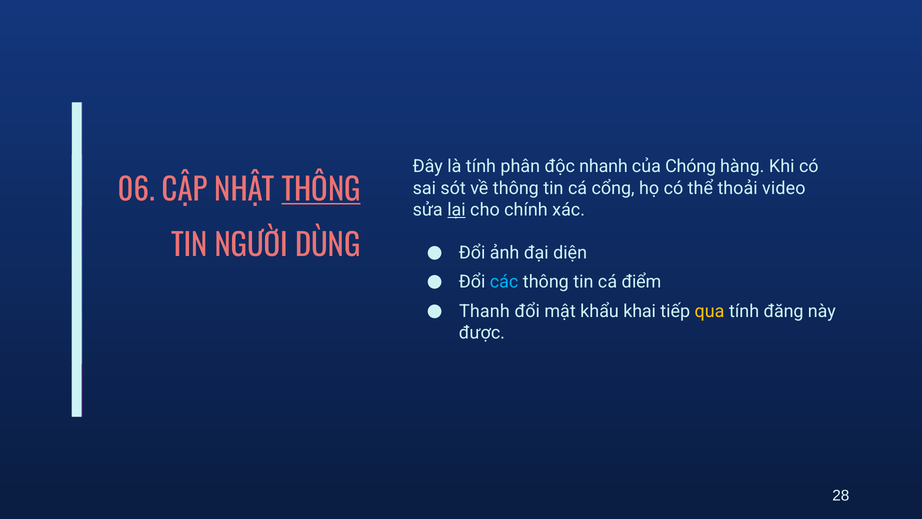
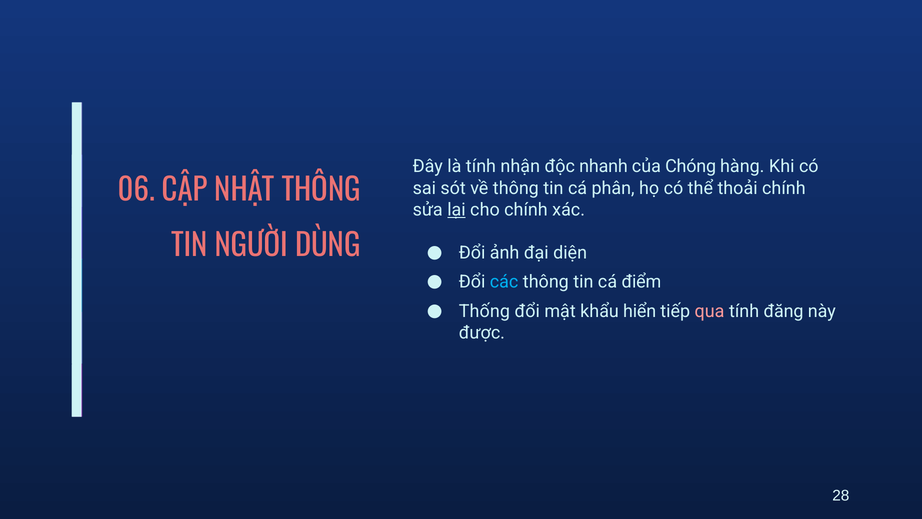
phân: phân -> nhận
cổng: cổng -> phân
thoải video: video -> chính
THÔNG at (321, 190) underline: present -> none
Thanh: Thanh -> Thống
khai: khai -> hiển
qua colour: yellow -> pink
